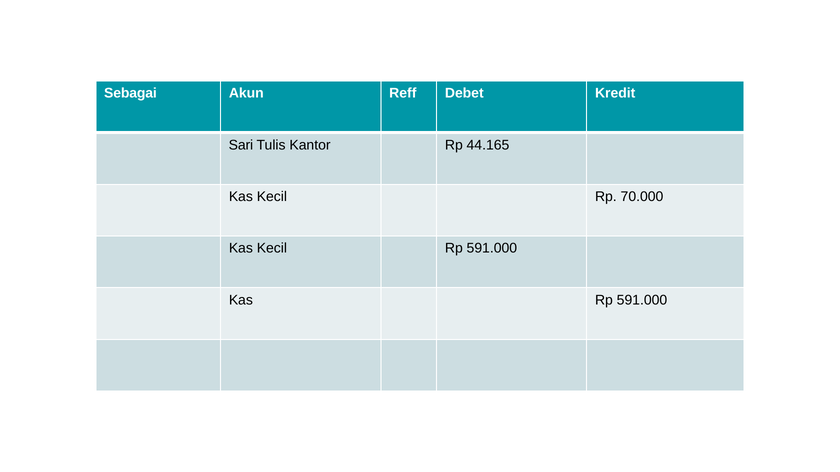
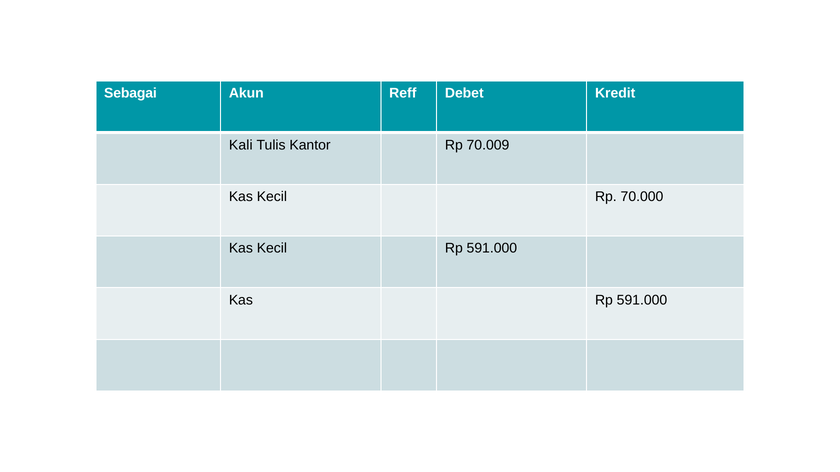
Sari: Sari -> Kali
44.165: 44.165 -> 70.009
